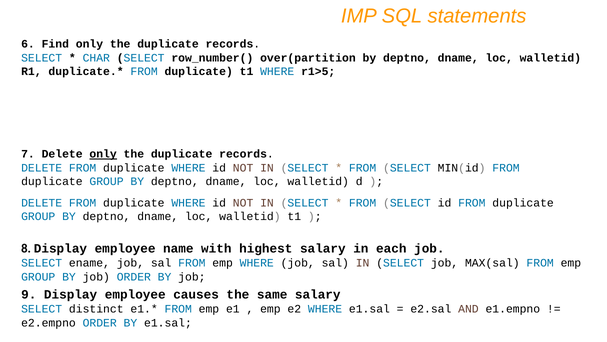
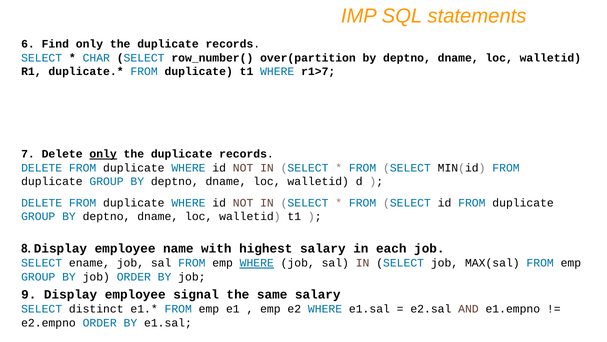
r1>5: r1>5 -> r1>7
WHERE at (257, 263) underline: none -> present
causes: causes -> signal
